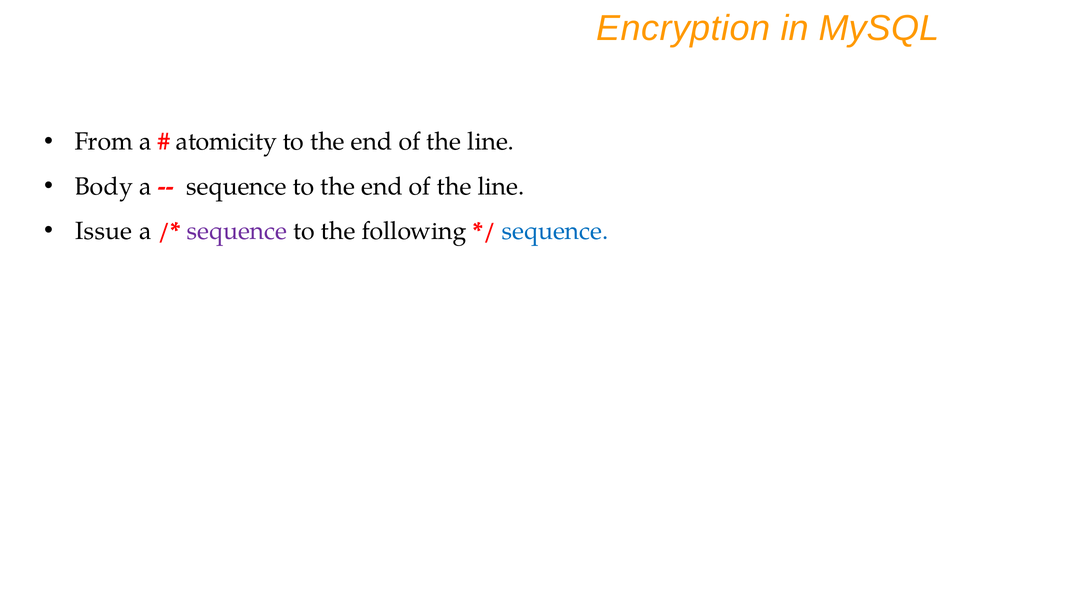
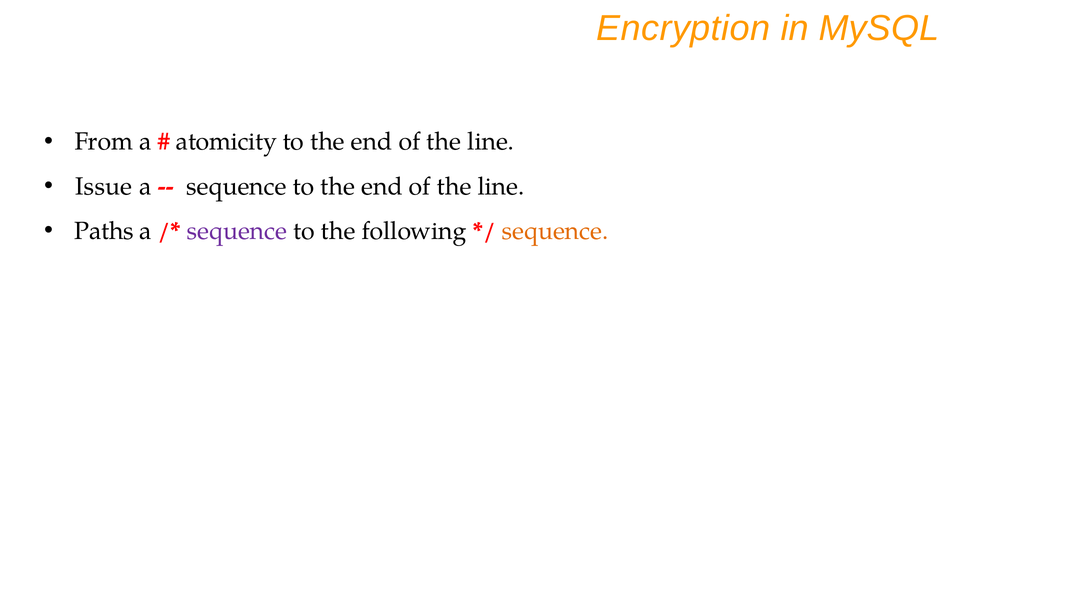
Body: Body -> Issue
Issue: Issue -> Paths
sequence at (555, 231) colour: blue -> orange
